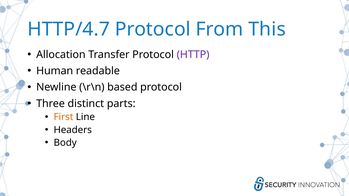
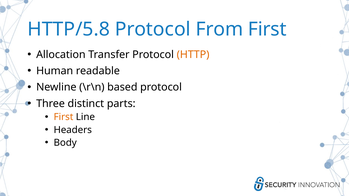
HTTP/4.7: HTTP/4.7 -> HTTP/5.8
From This: This -> First
HTTP colour: purple -> orange
